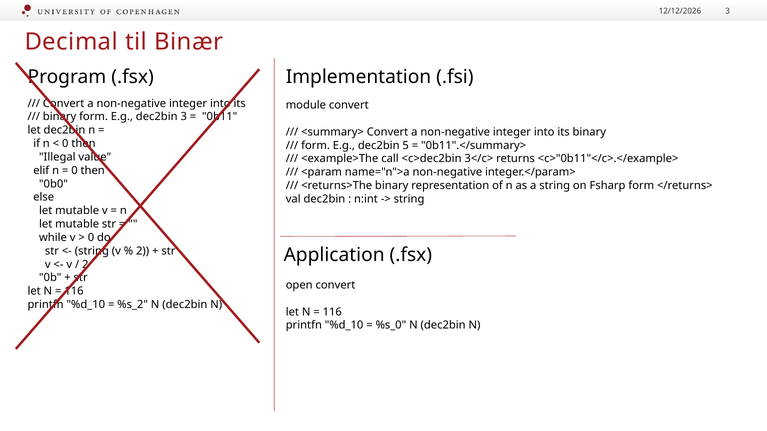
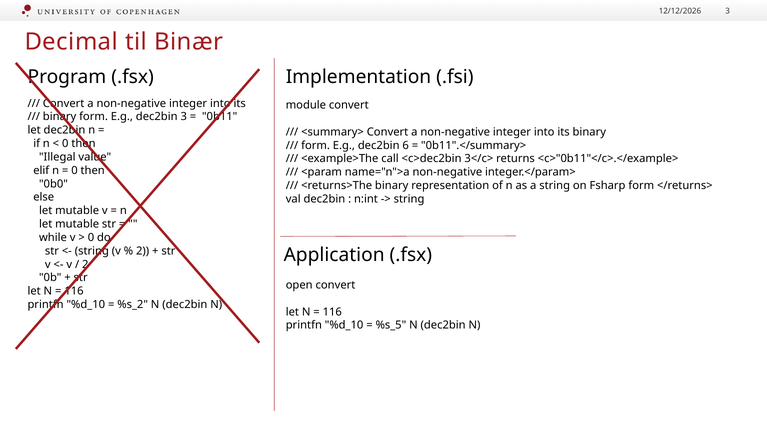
5: 5 -> 6
%s_0: %s_0 -> %s_5
